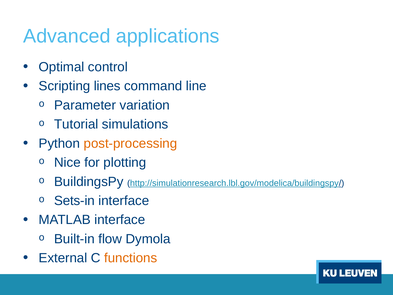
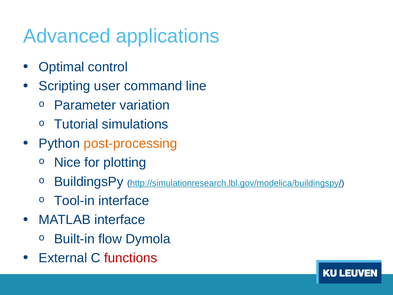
lines: lines -> user
Sets-in: Sets-in -> Tool-in
functions colour: orange -> red
